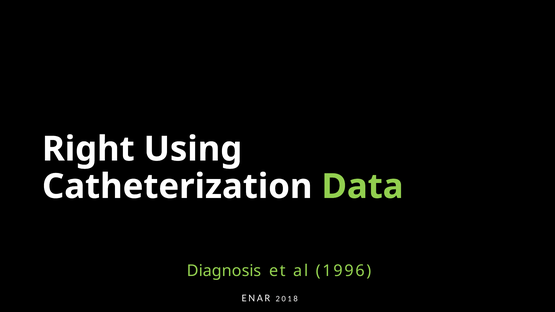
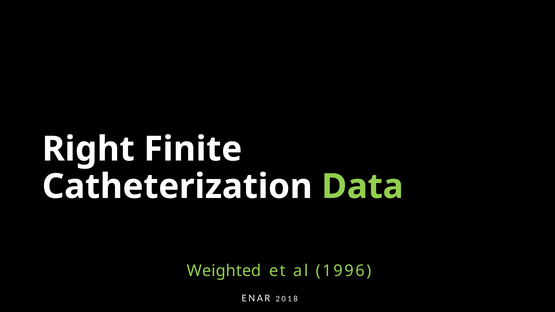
Using: Using -> Finite
Diagnosis: Diagnosis -> Weighted
